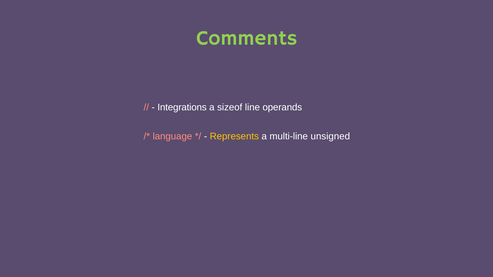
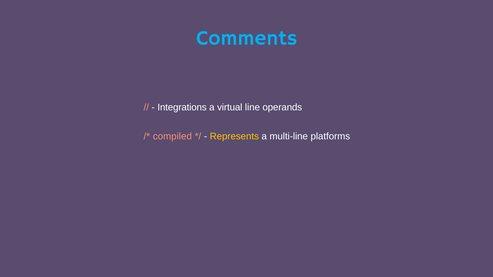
Comments colour: light green -> light blue
sizeof: sizeof -> virtual
language: language -> compiled
unsigned: unsigned -> platforms
